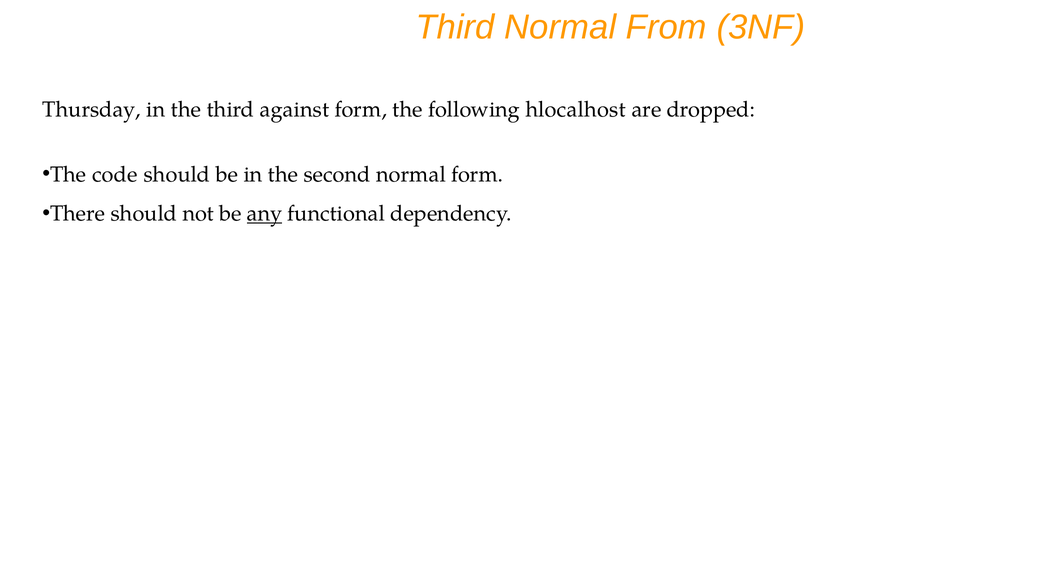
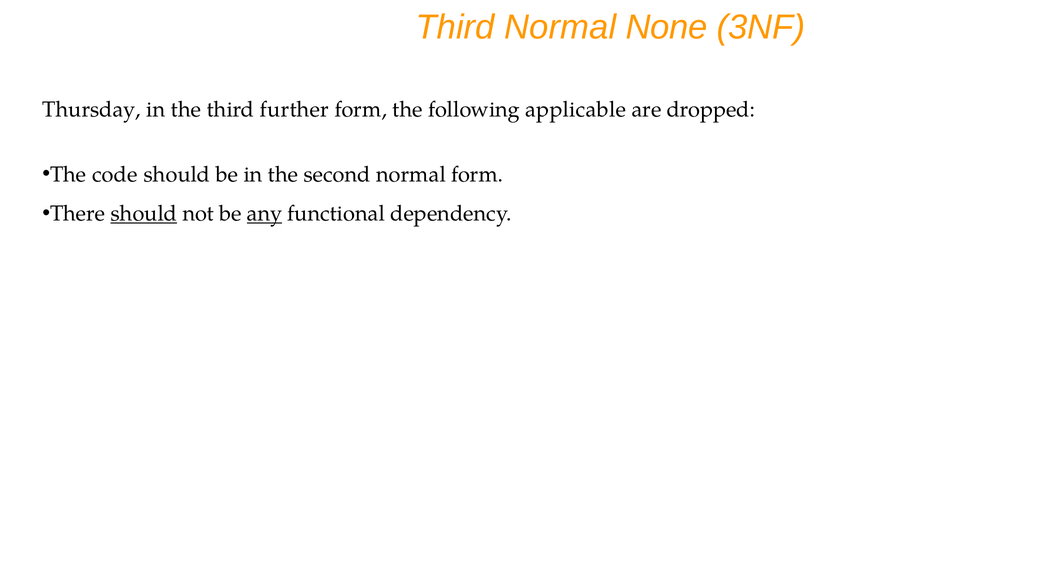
From: From -> None
against: against -> further
hlocalhost: hlocalhost -> applicable
should at (144, 213) underline: none -> present
